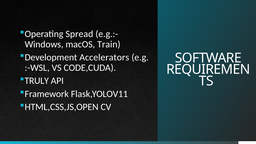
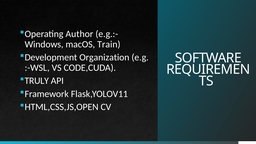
Spread: Spread -> Author
Accelerators: Accelerators -> Organization
